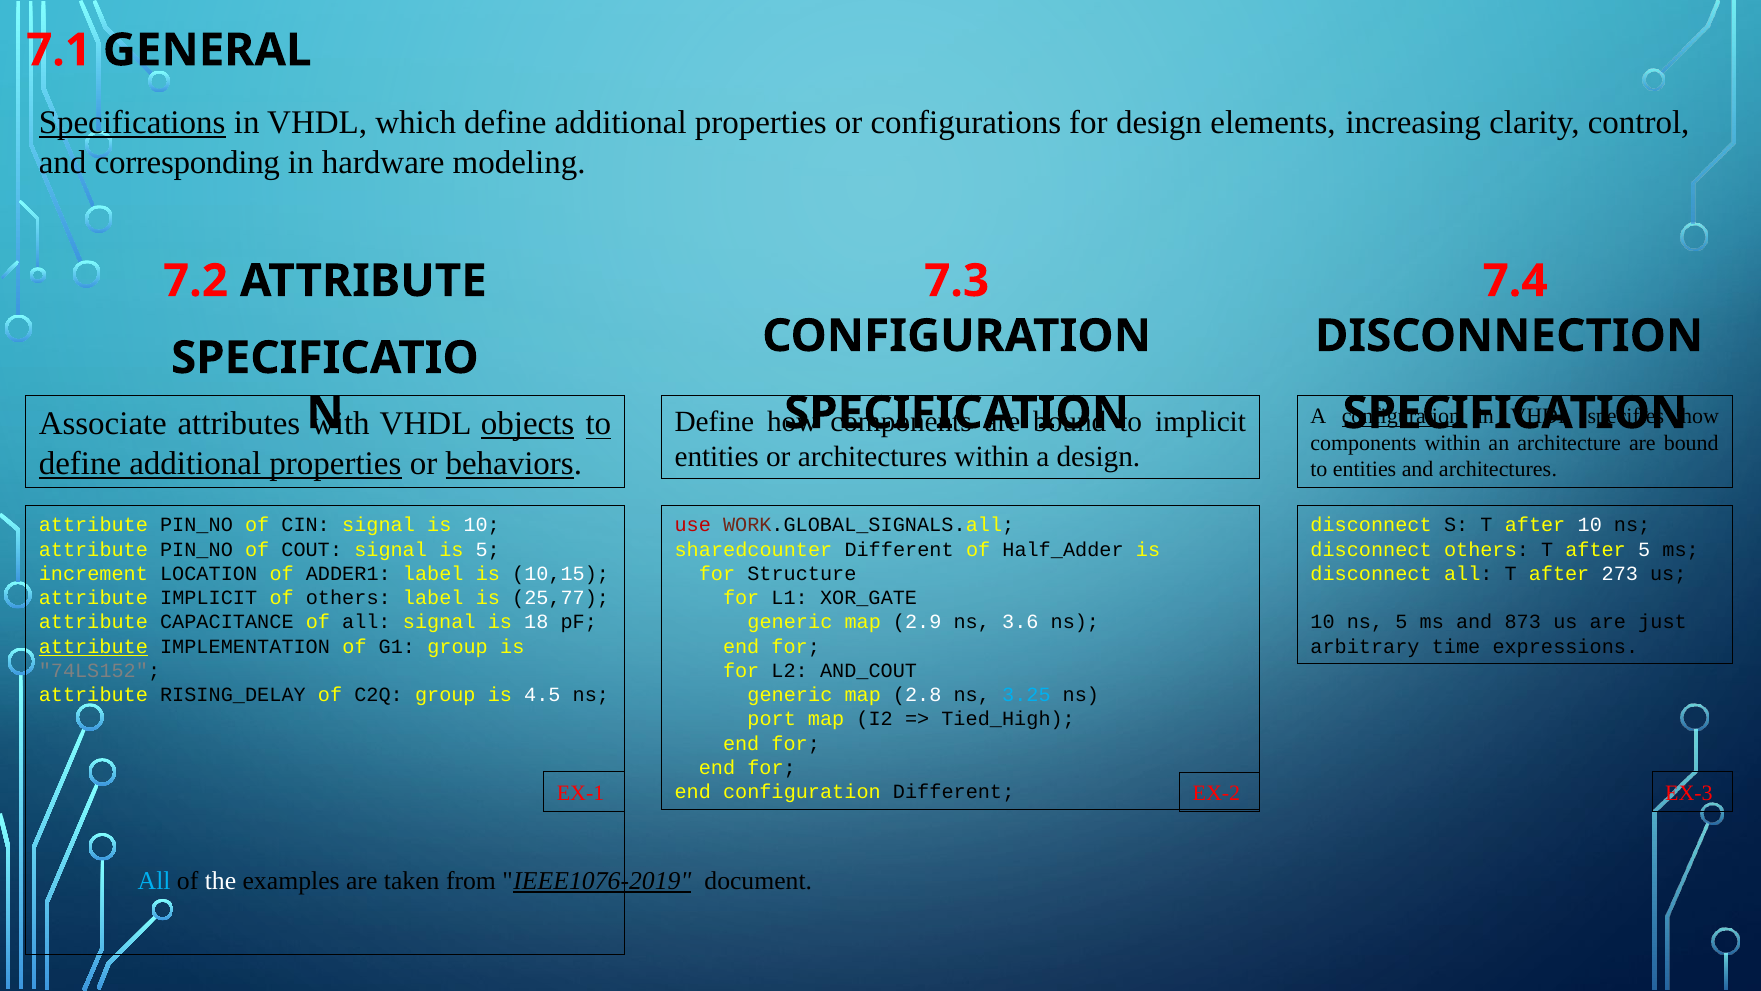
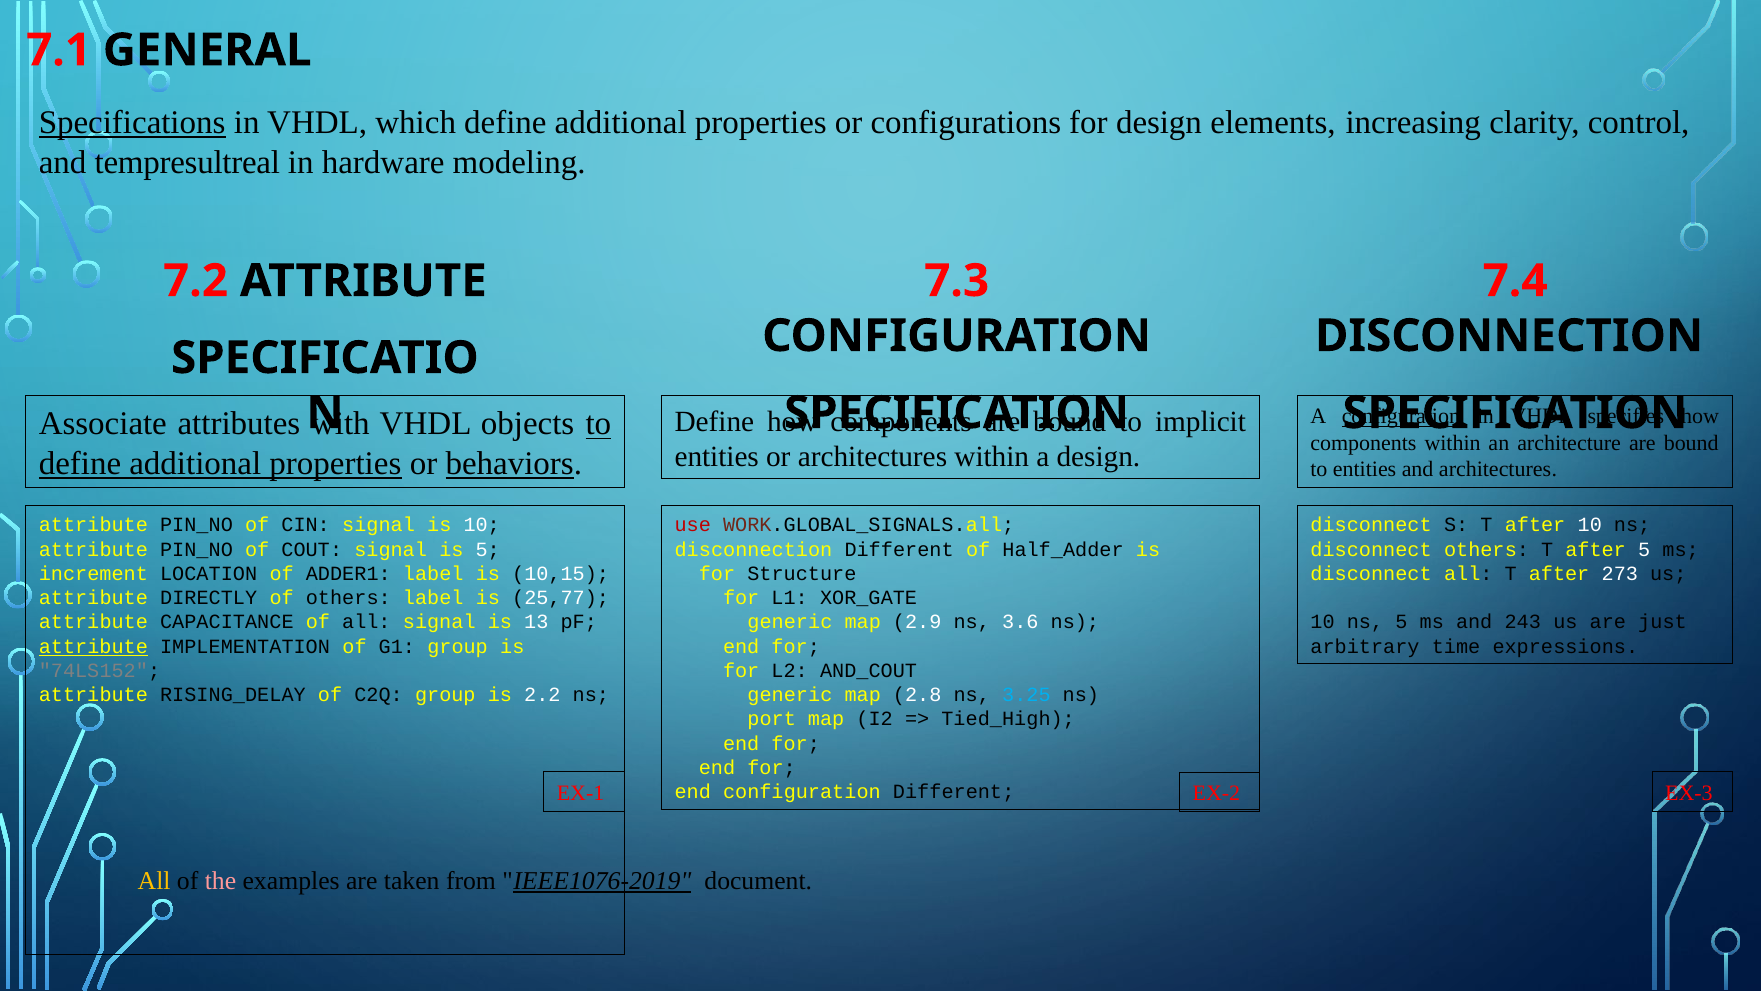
corresponding: corresponding -> tempresultreal
objects underline: present -> none
sharedcounter at (753, 549): sharedcounter -> disconnection
attribute IMPLICIT: IMPLICIT -> DIRECTLY
18: 18 -> 13
873: 873 -> 243
4.5: 4.5 -> 2.2
All at (154, 880) colour: light blue -> yellow
the colour: white -> pink
